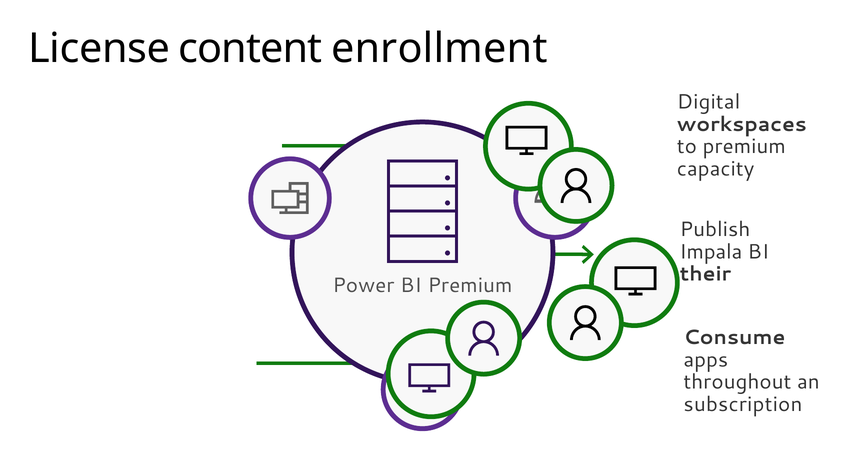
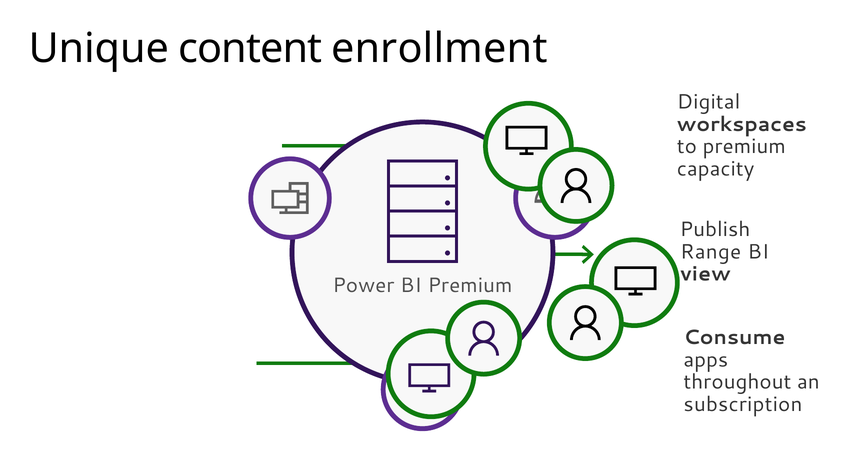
License: License -> Unique
Impala: Impala -> Range
their: their -> view
